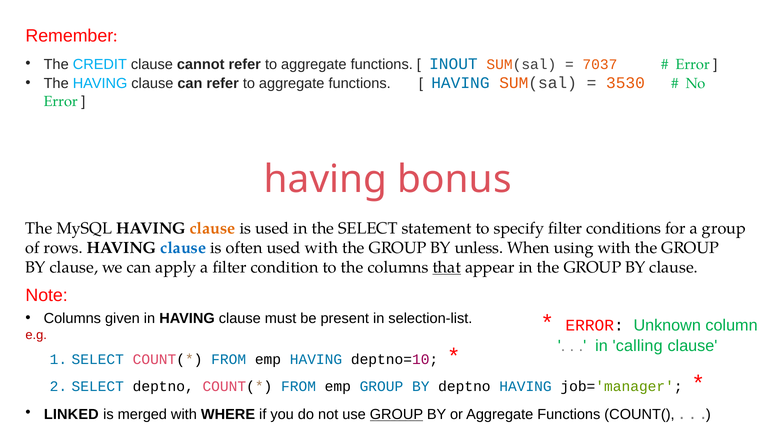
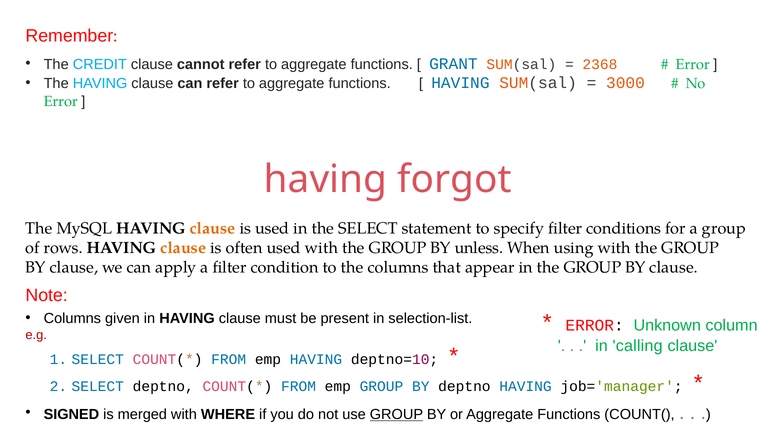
INOUT: INOUT -> GRANT
7037: 7037 -> 2368
3530: 3530 -> 3000
bonus: bonus -> forgot
clause at (183, 248) colour: blue -> orange
that underline: present -> none
LINKED: LINKED -> SIGNED
